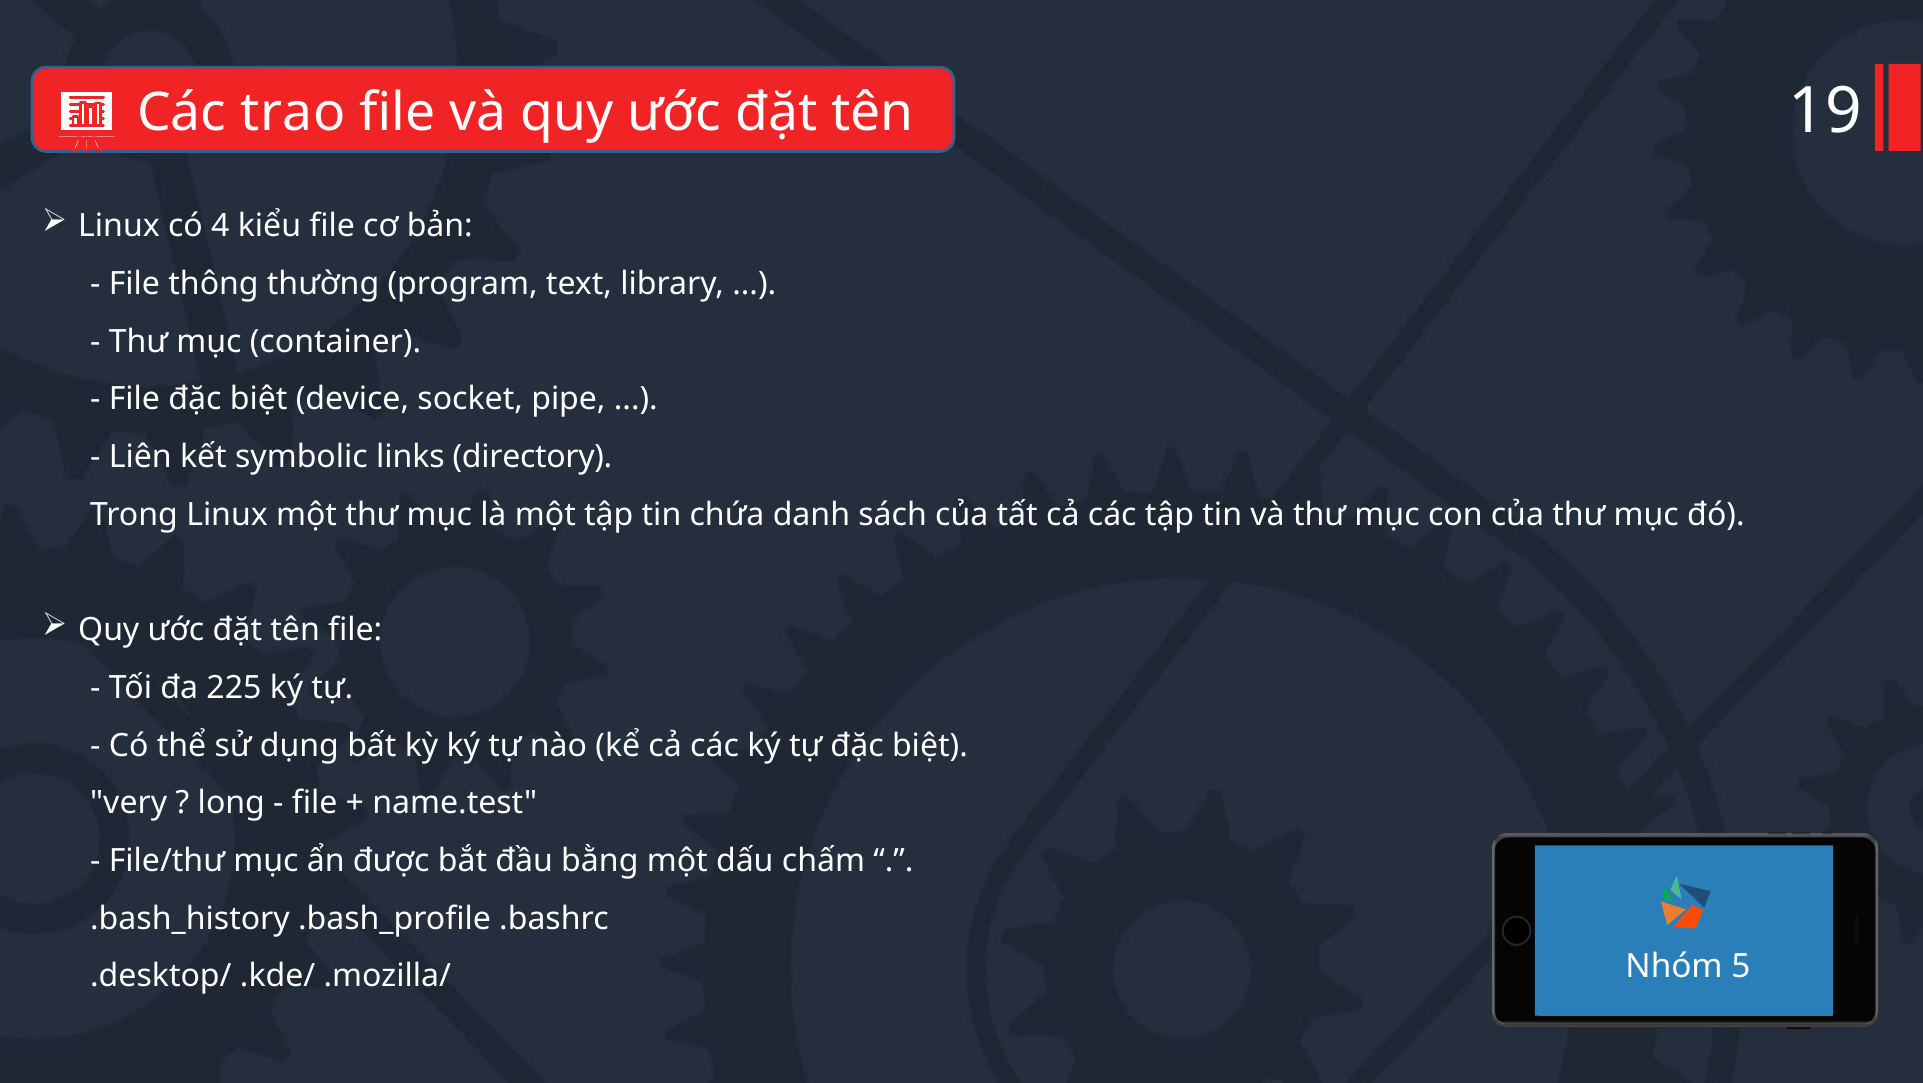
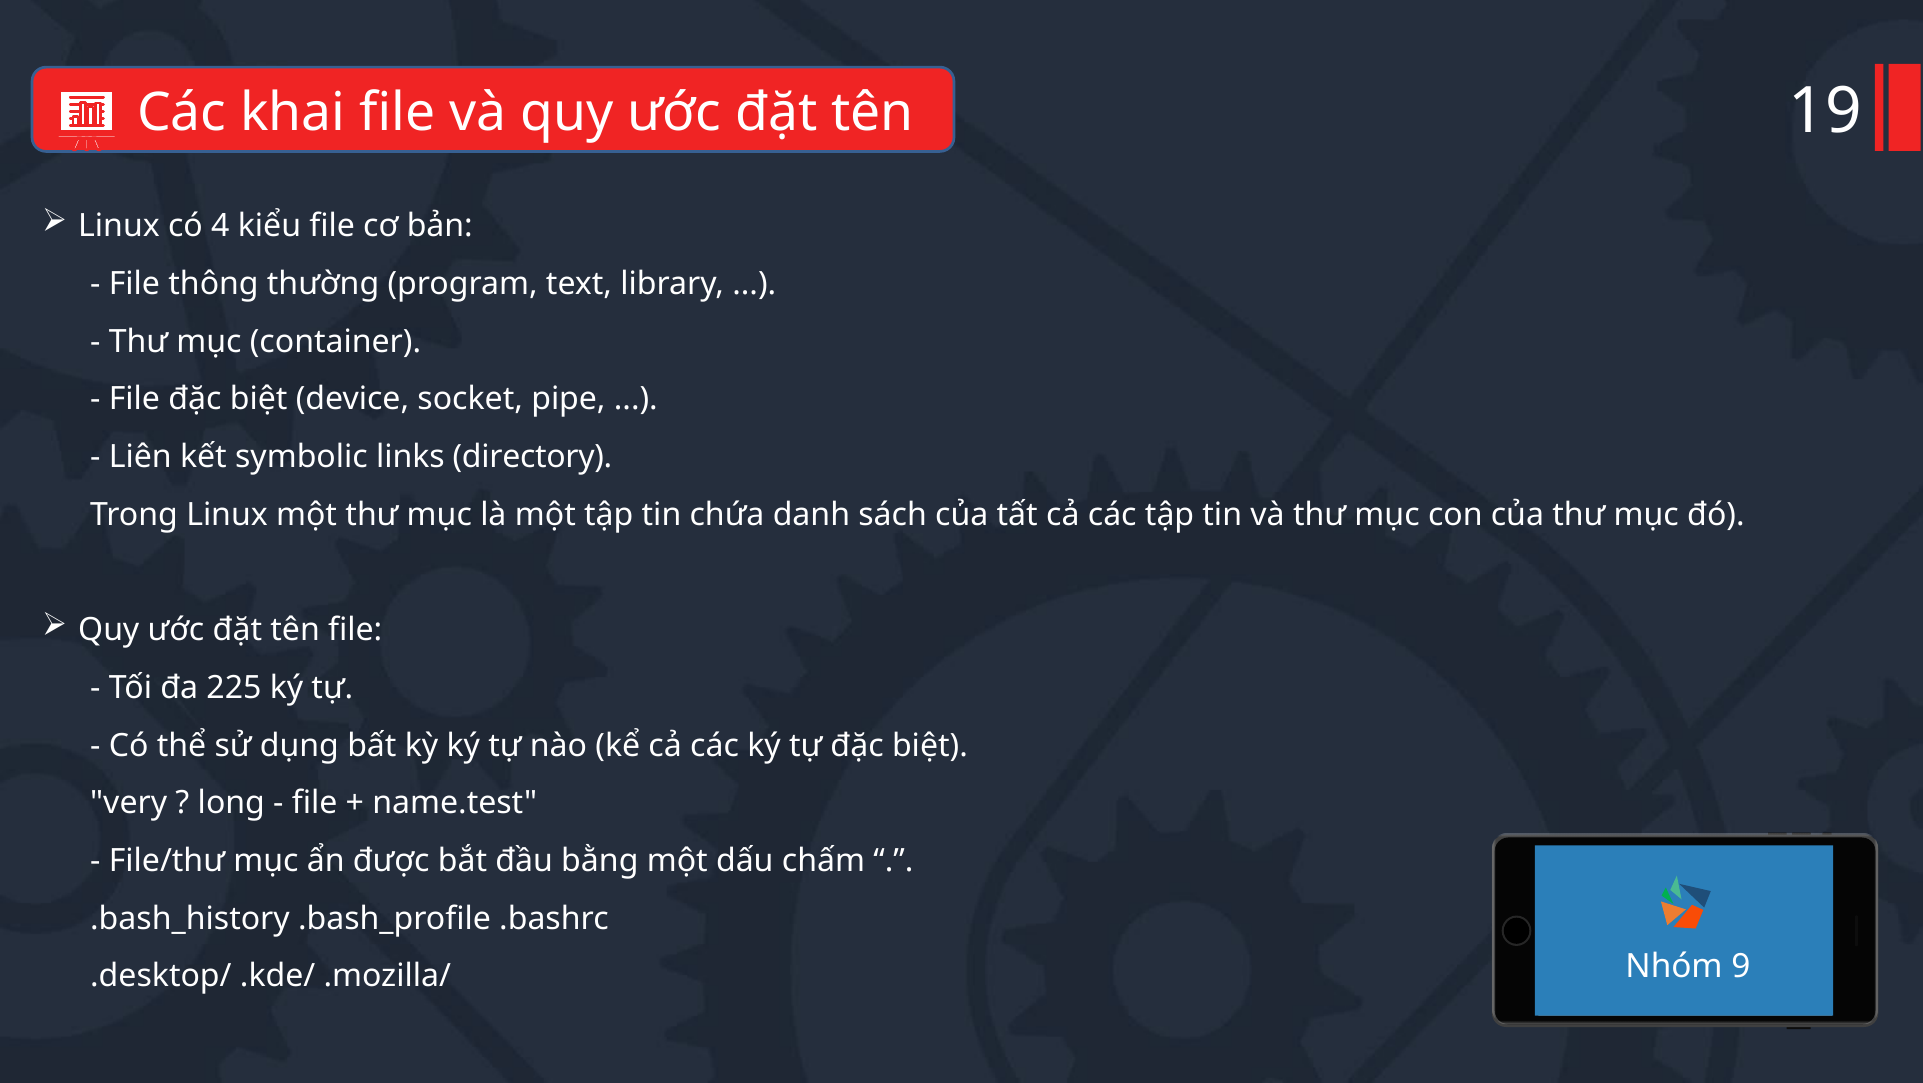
trao: trao -> khai
5: 5 -> 9
